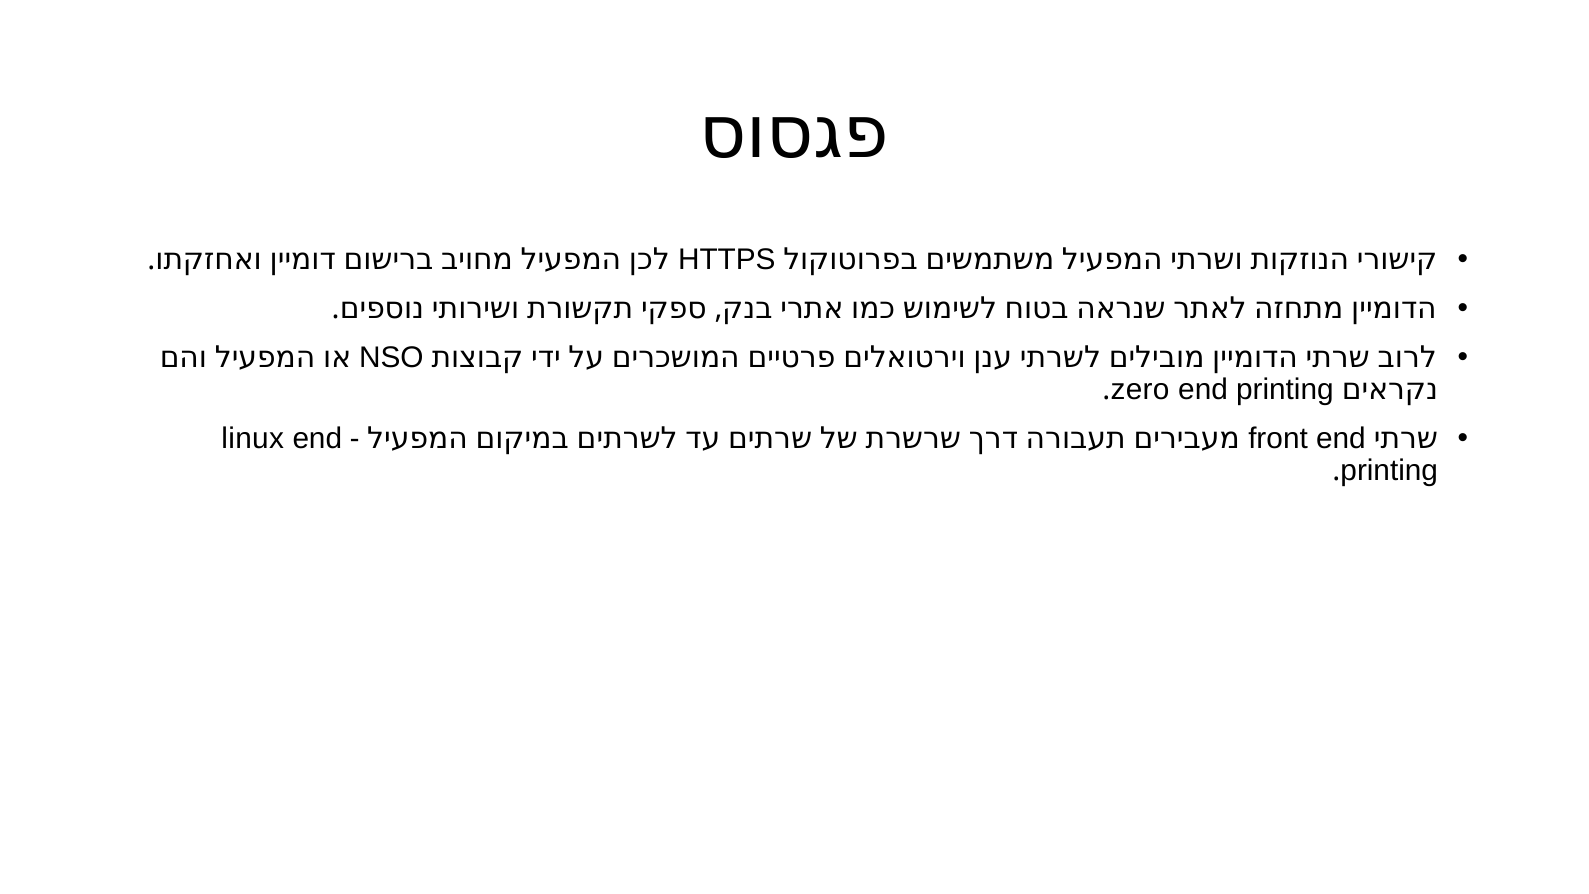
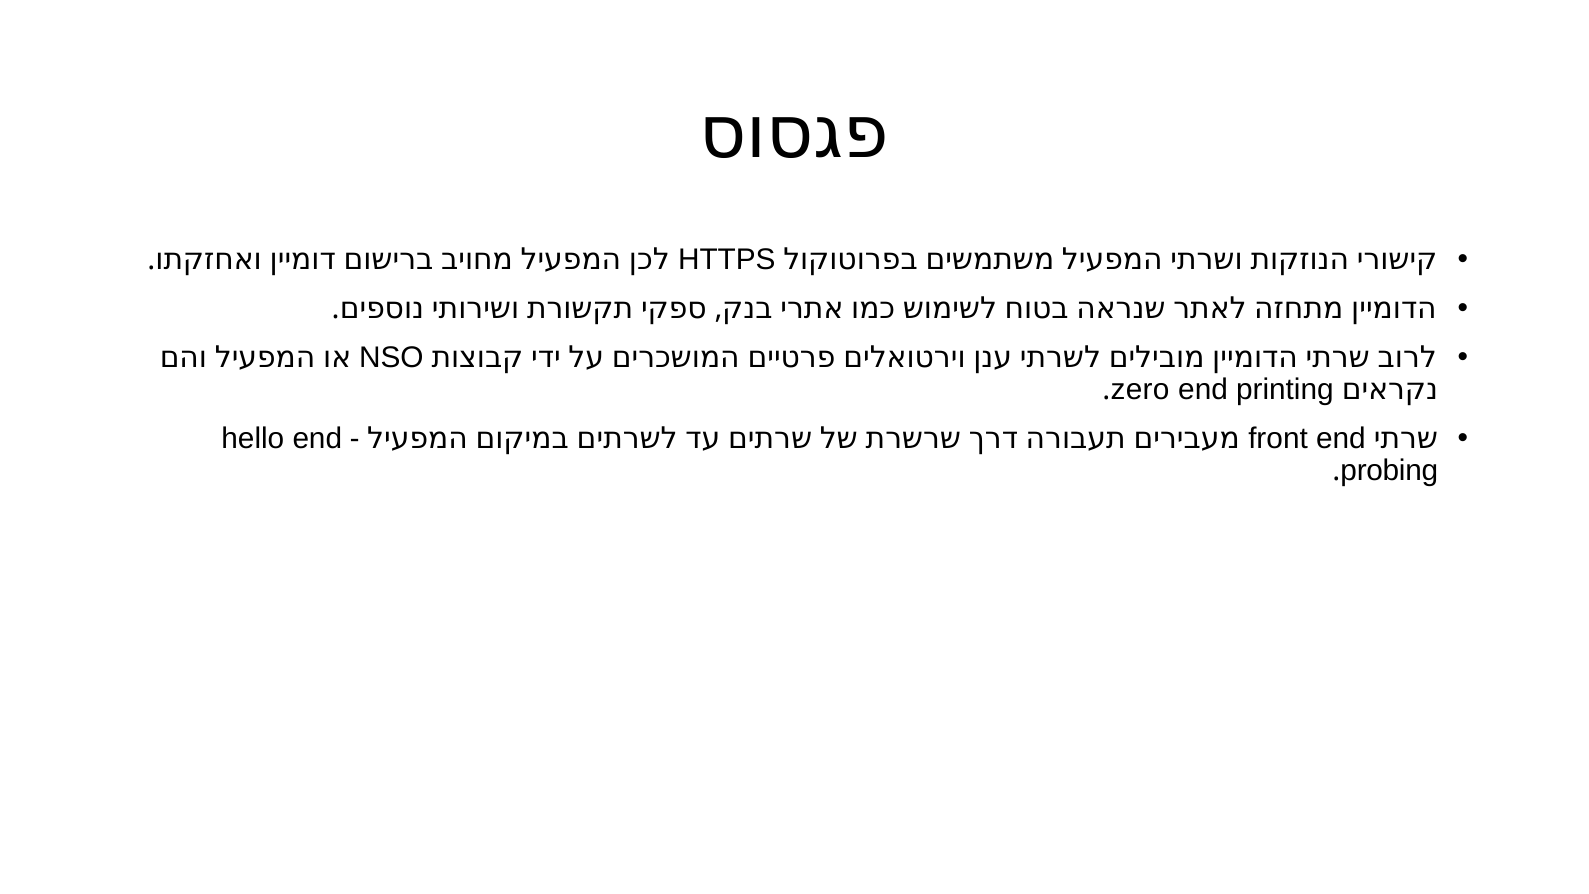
linux: linux -> hello
printing at (1389, 470): printing -> probing
